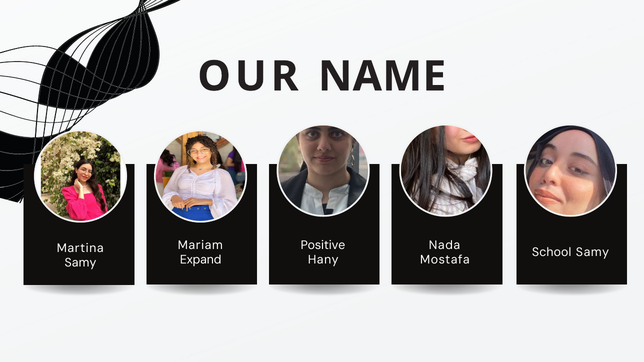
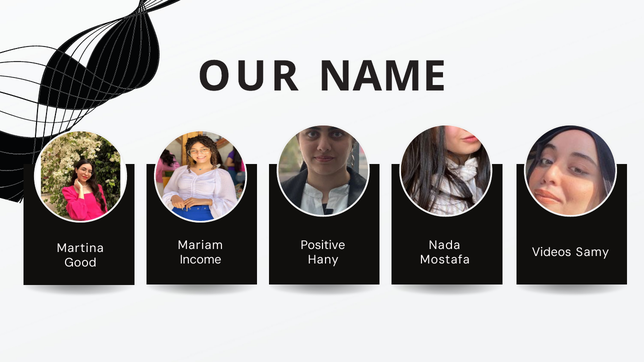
School: School -> Videos
Expand: Expand -> Income
Samy at (80, 263): Samy -> Good
